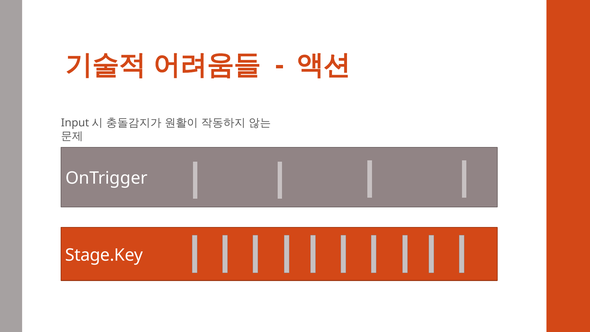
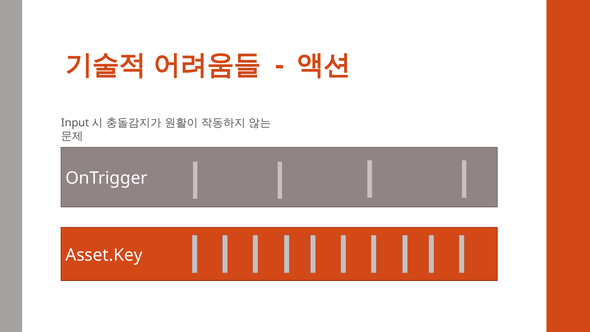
Stage.Key: Stage.Key -> Asset.Key
